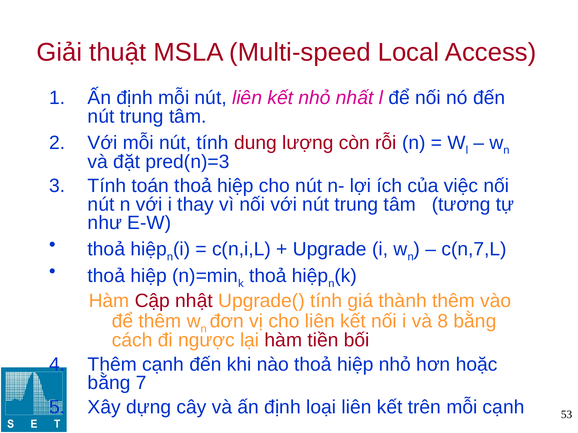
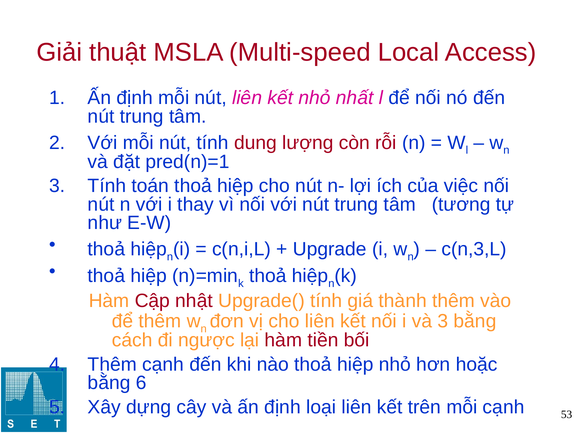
pred(n)=3: pred(n)=3 -> pred(n)=1
c(n,7,L: c(n,7,L -> c(n,3,L
và 8: 8 -> 3
7: 7 -> 6
